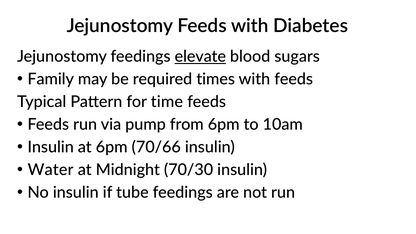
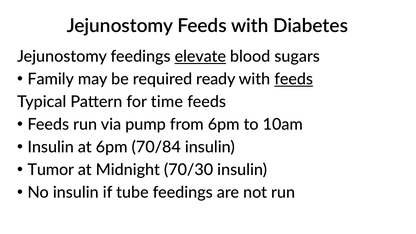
times: times -> ready
feeds at (294, 79) underline: none -> present
70/66: 70/66 -> 70/84
Water: Water -> Tumor
